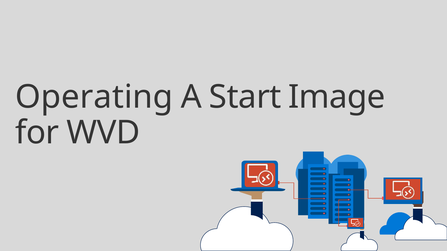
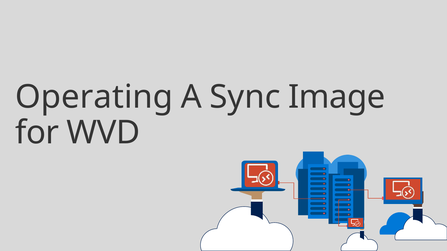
Start: Start -> Sync
